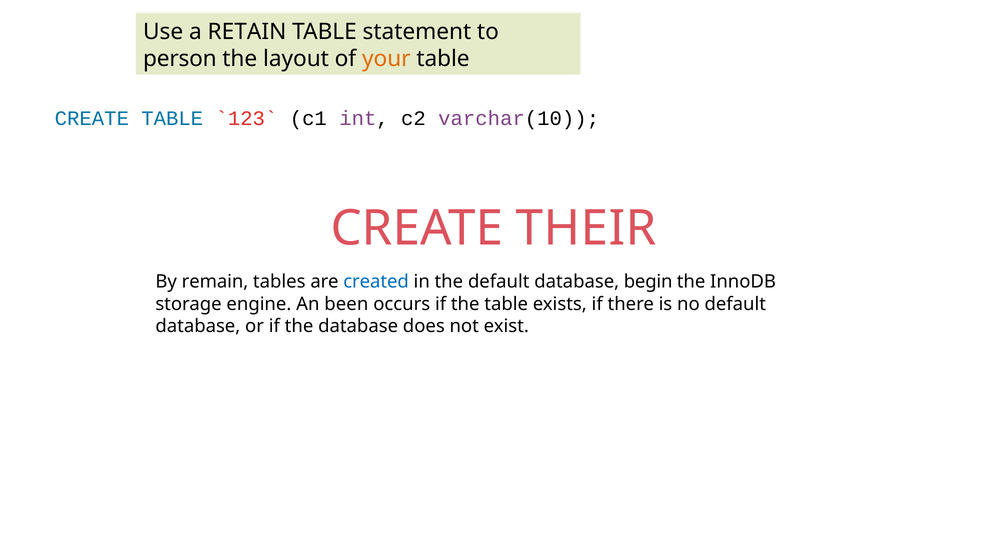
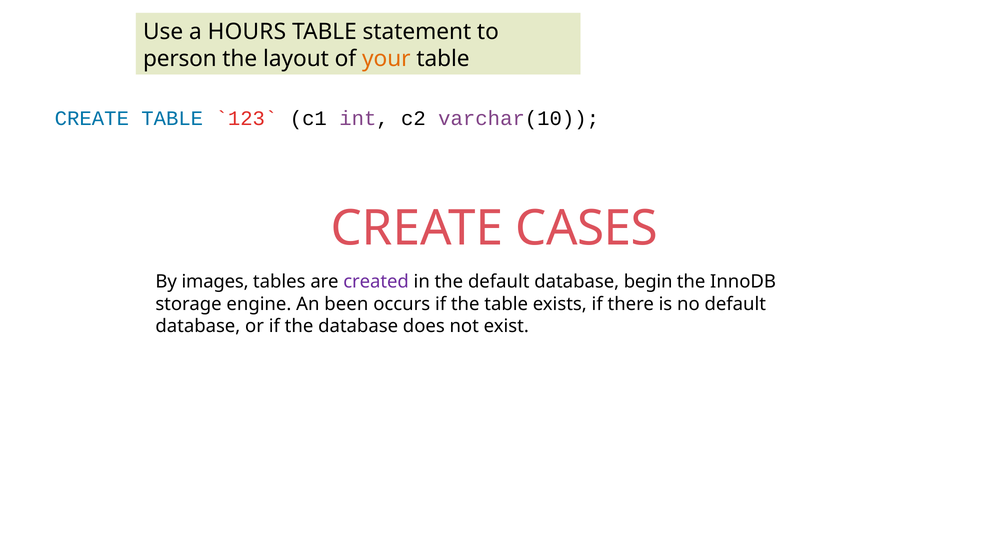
RETAIN: RETAIN -> HOURS
THEIR: THEIR -> CASES
remain: remain -> images
created colour: blue -> purple
